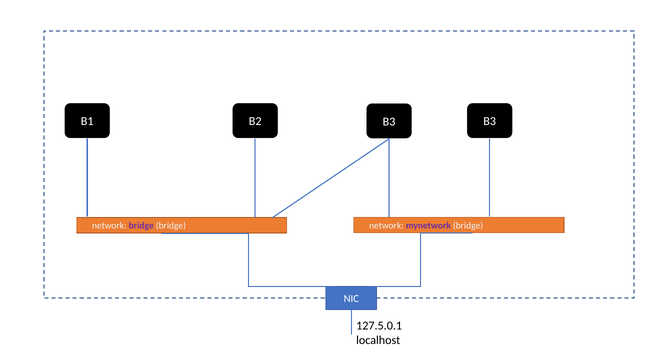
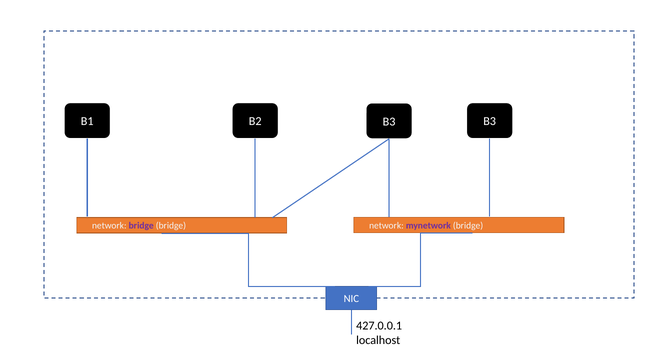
127.5.0.1: 127.5.0.1 -> 427.0.0.1
